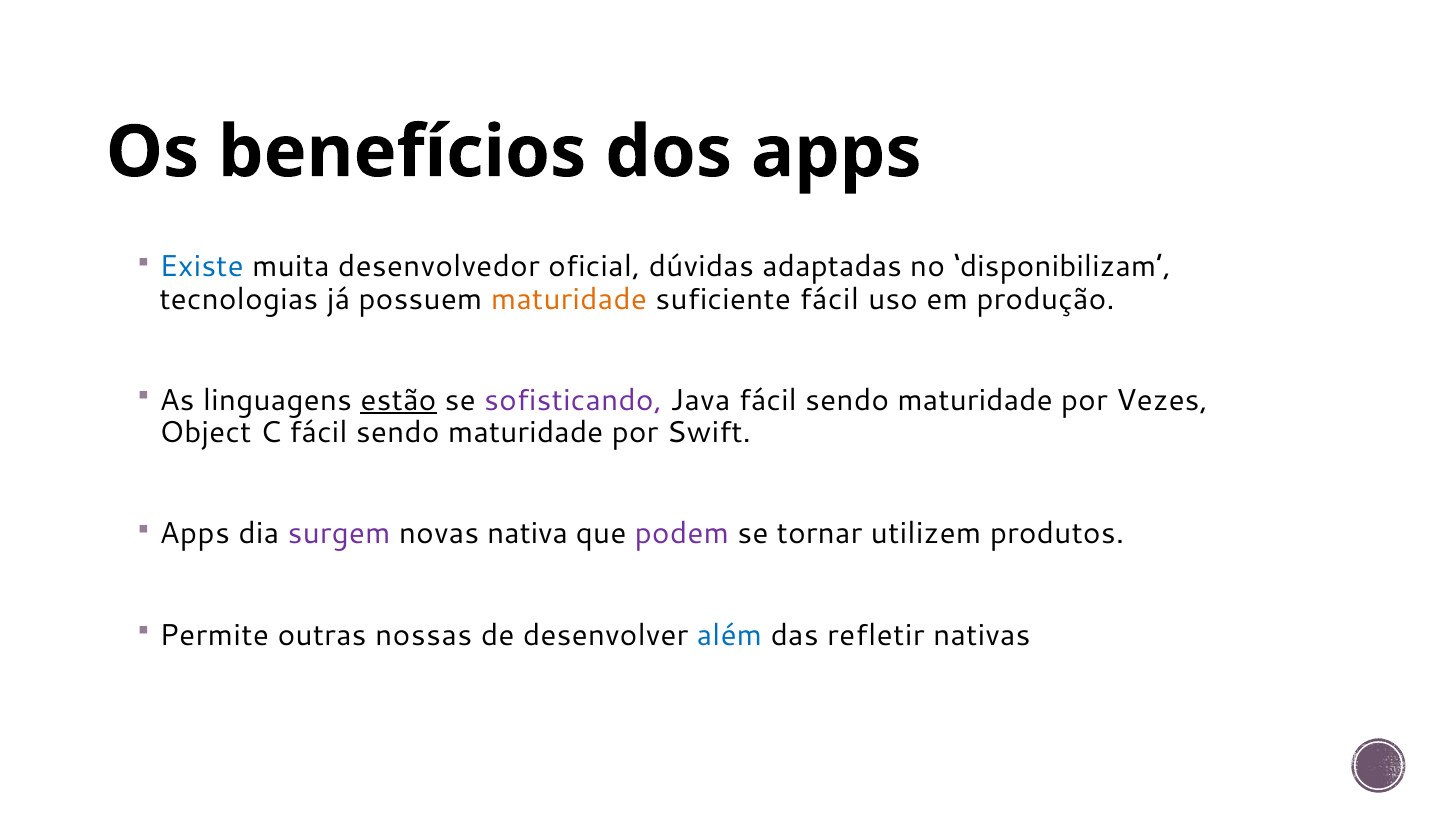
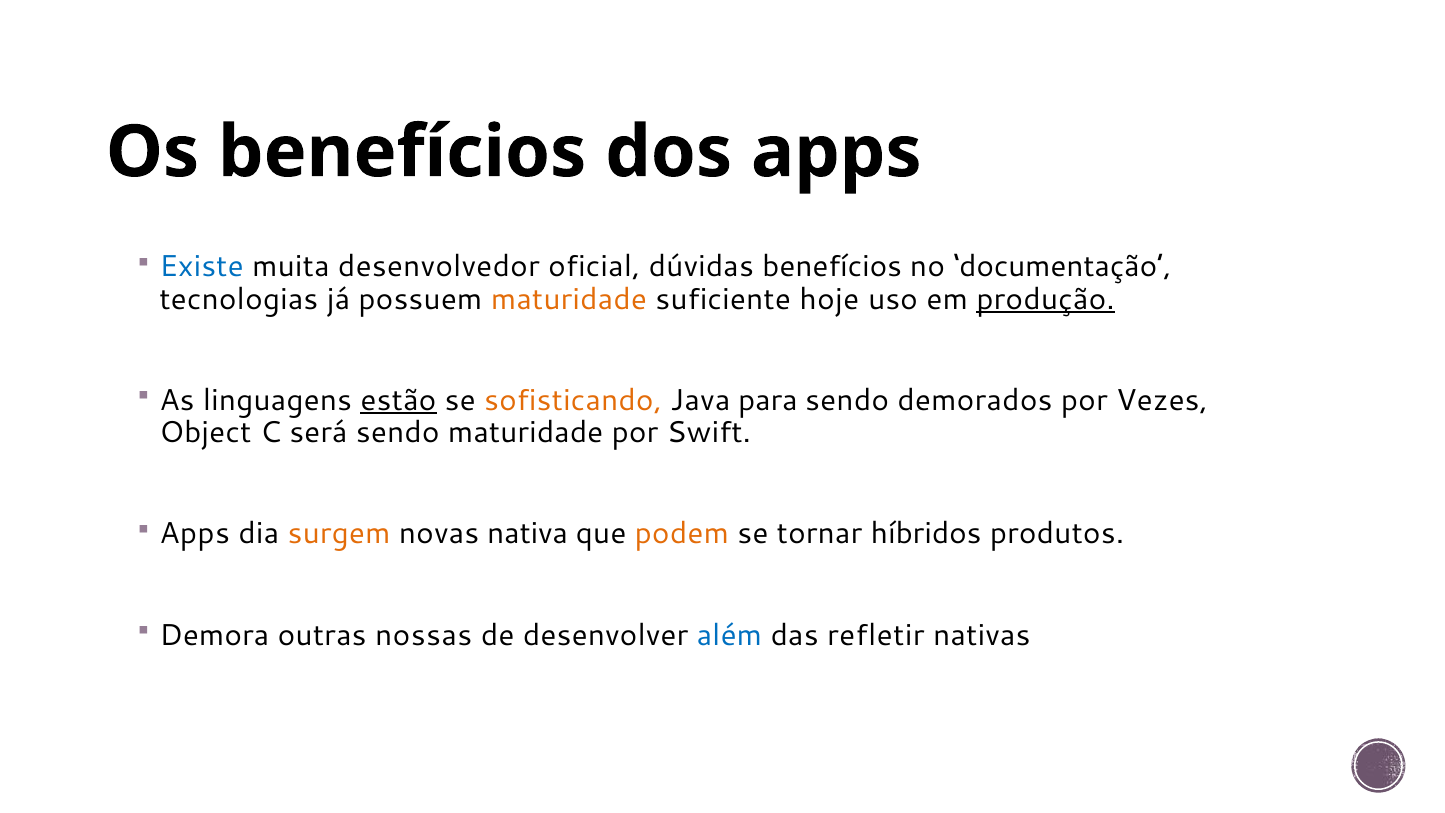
dúvidas adaptadas: adaptadas -> benefícios
disponibilizam: disponibilizam -> documentação
suficiente fácil: fácil -> hoje
produção underline: none -> present
sofisticando colour: purple -> orange
Java fácil: fácil -> para
maturidade at (975, 400): maturidade -> demorados
C fácil: fácil -> será
surgem colour: purple -> orange
podem colour: purple -> orange
utilizem: utilizem -> híbridos
Permite: Permite -> Demora
